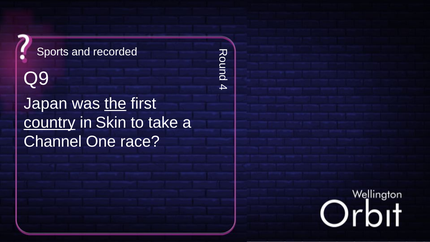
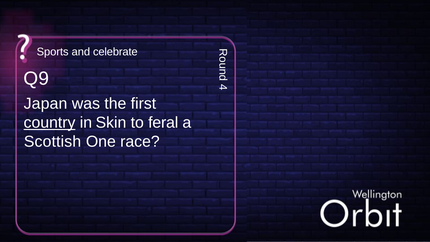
recorded: recorded -> celebrate
the underline: present -> none
take: take -> feral
Channel: Channel -> Scottish
